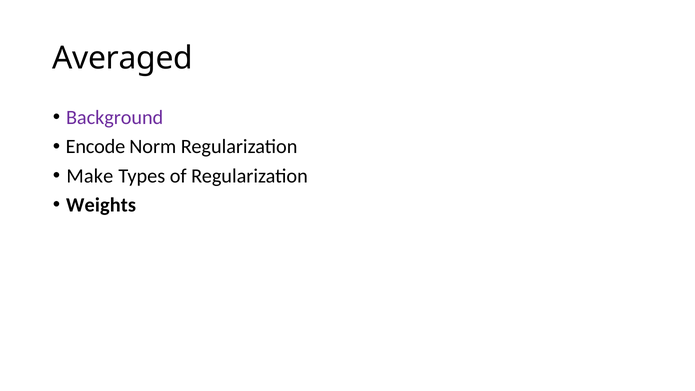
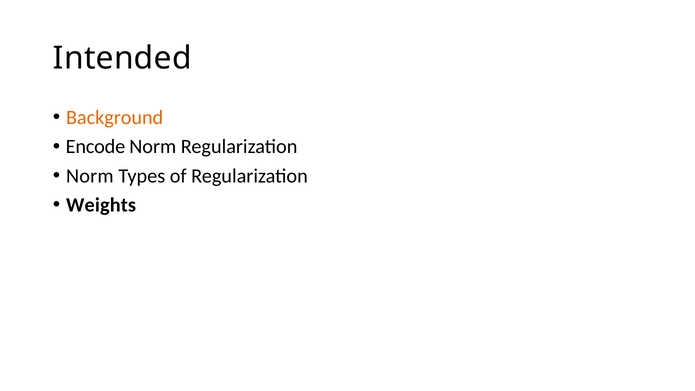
Averaged: Averaged -> Intended
Background colour: purple -> orange
Make at (90, 176): Make -> Norm
